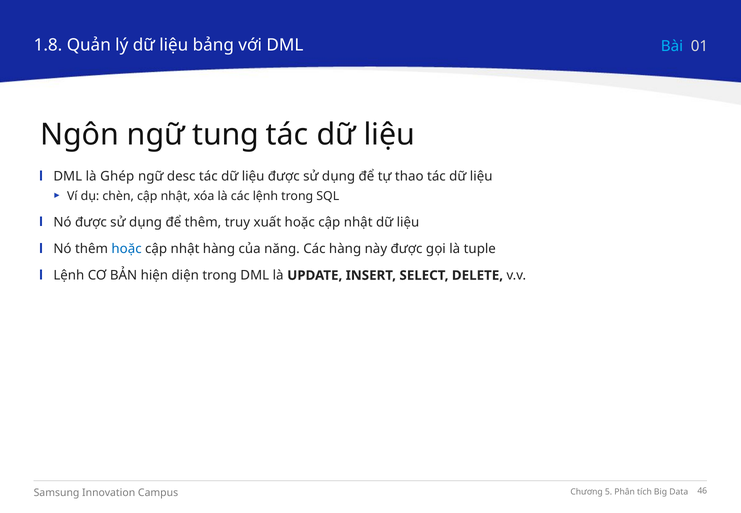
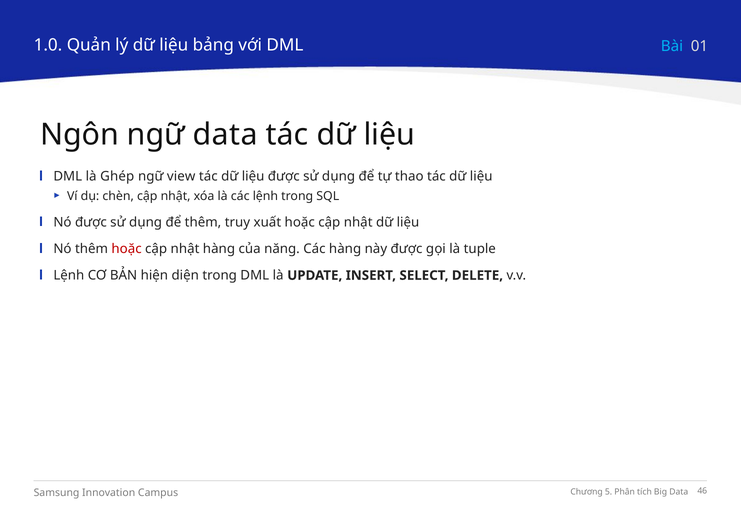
1.8: 1.8 -> 1.0
ngữ tung: tung -> data
desc: desc -> view
hoặc at (127, 249) colour: blue -> red
